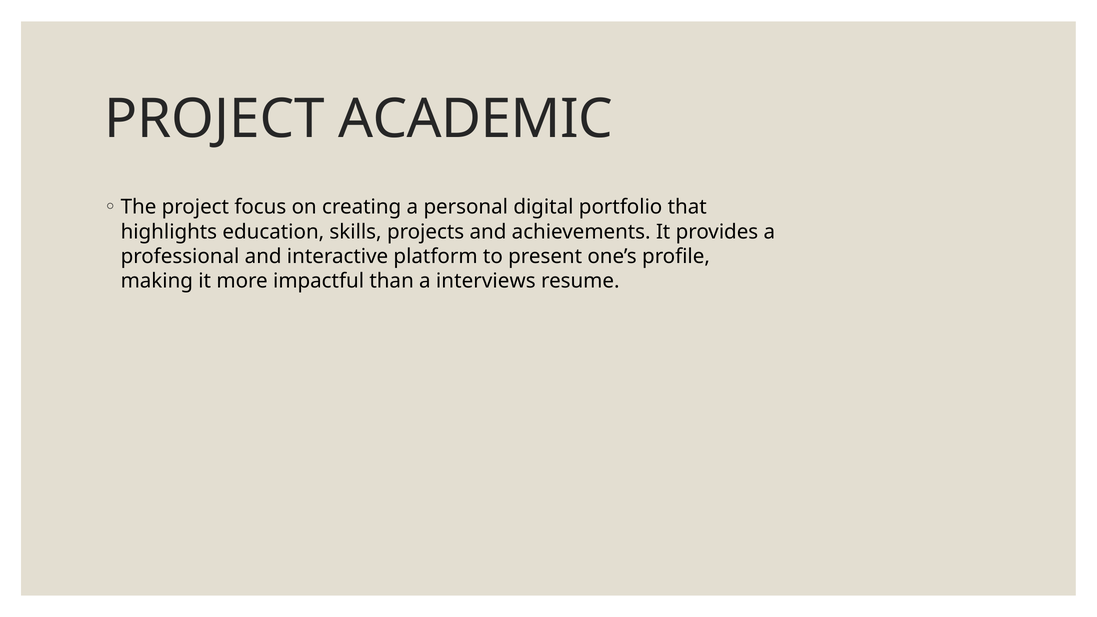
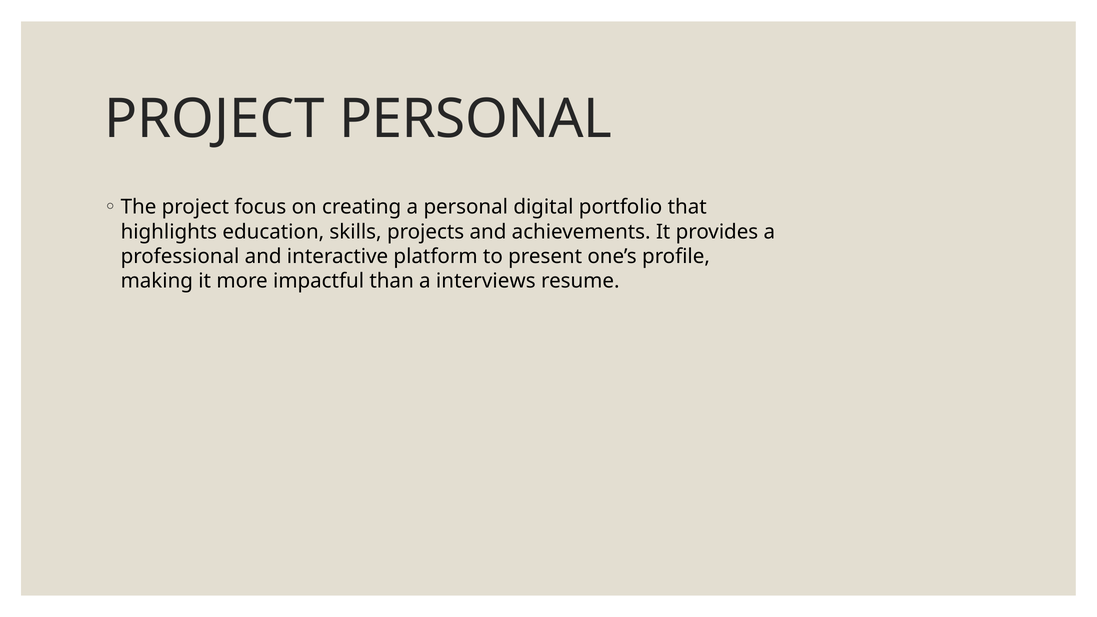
PROJECT ACADEMIC: ACADEMIC -> PERSONAL
